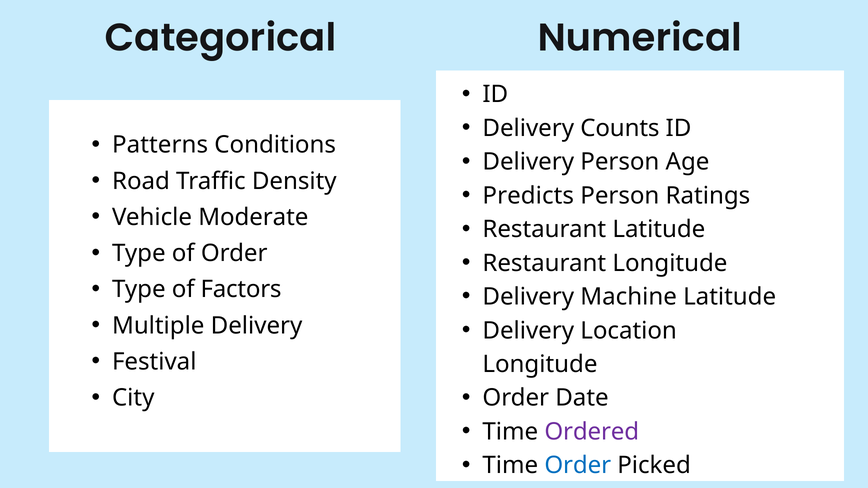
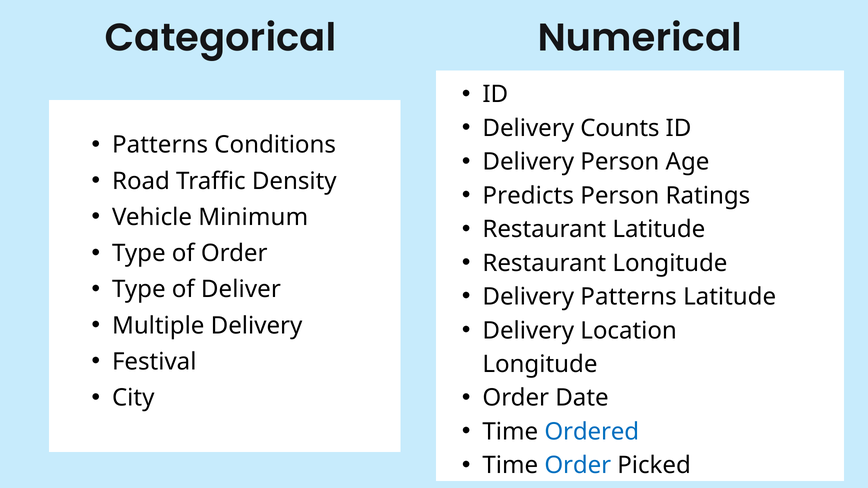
Moderate: Moderate -> Minimum
Factors: Factors -> Deliver
Delivery Machine: Machine -> Patterns
Ordered colour: purple -> blue
